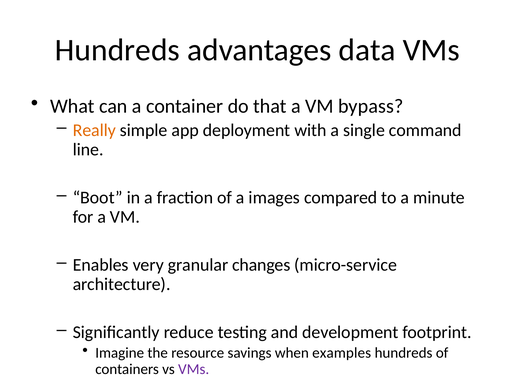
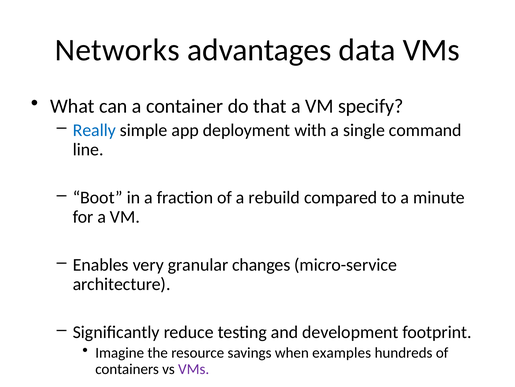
Hundreds at (117, 50): Hundreds -> Networks
bypass: bypass -> specify
Really colour: orange -> blue
images: images -> rebuild
